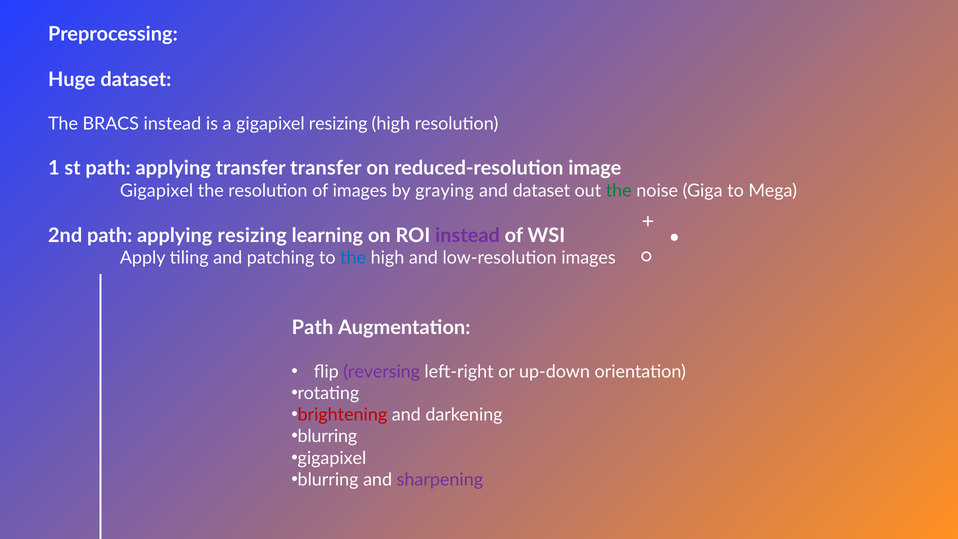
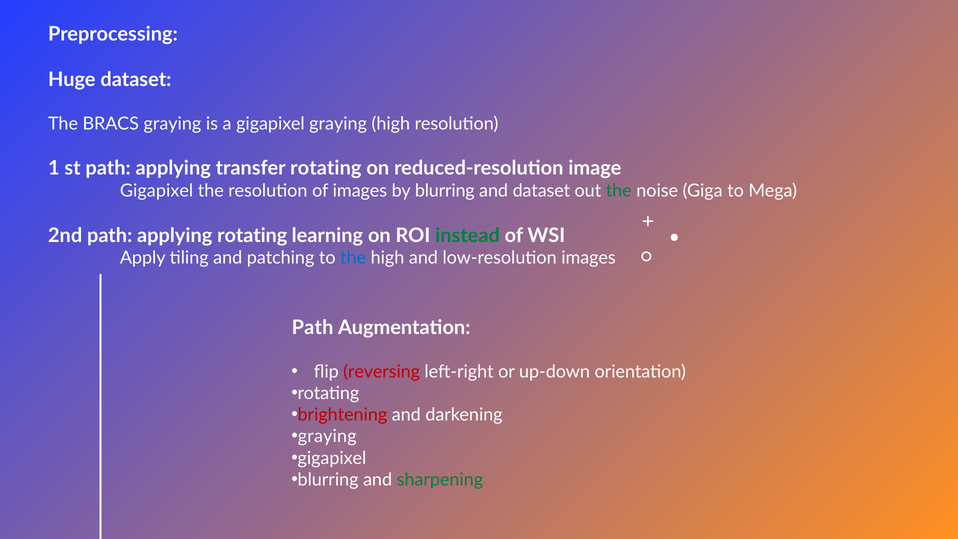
BRACS instead: instead -> graying
gigapixel resizing: resizing -> graying
transfer transfer: transfer -> rotating
by graying: graying -> blurring
applying resizing: resizing -> rotating
instead at (468, 235) colour: purple -> green
reversing colour: purple -> red
blurring at (327, 436): blurring -> graying
sharpening colour: purple -> green
